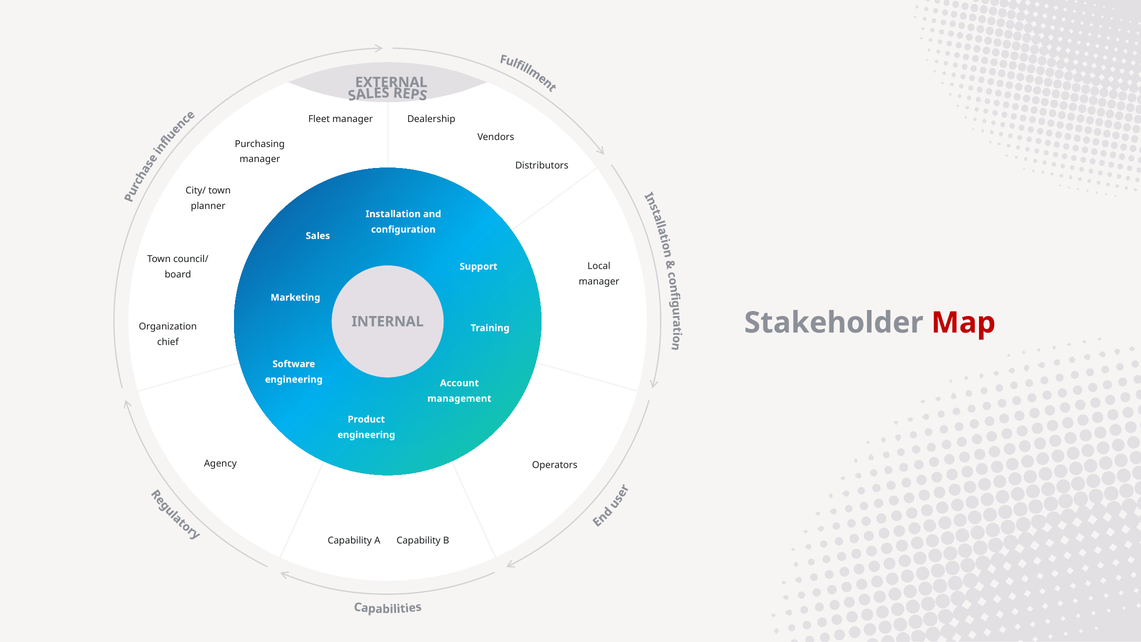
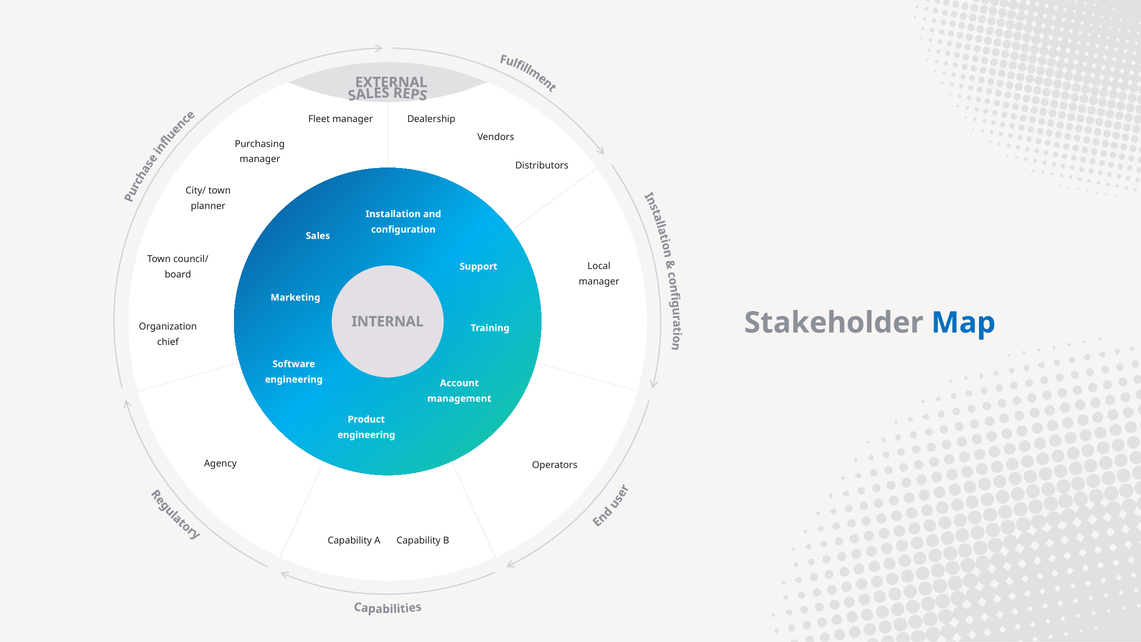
Map colour: red -> blue
